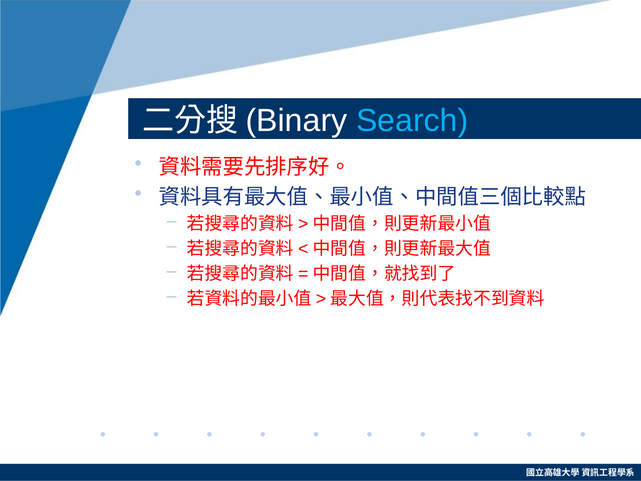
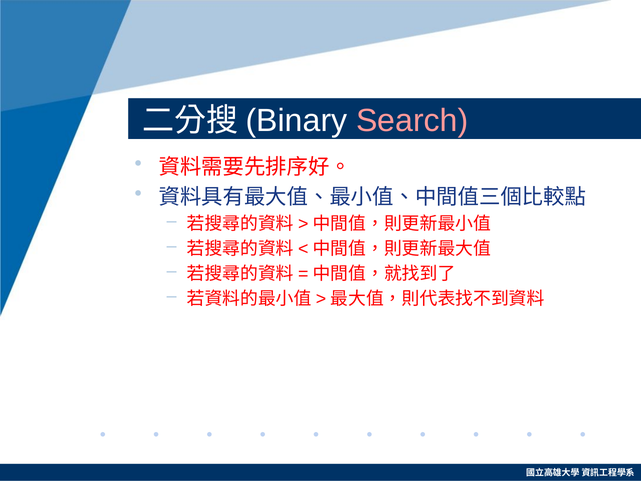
Search colour: light blue -> pink
